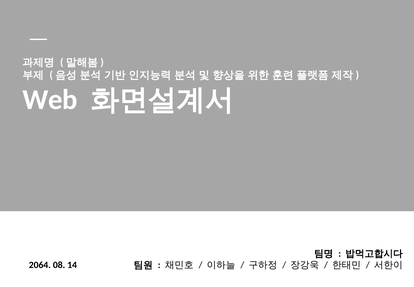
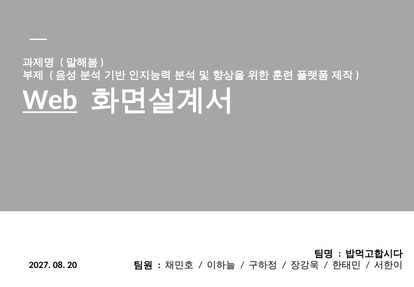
Web underline: none -> present
2064: 2064 -> 2027
14: 14 -> 20
